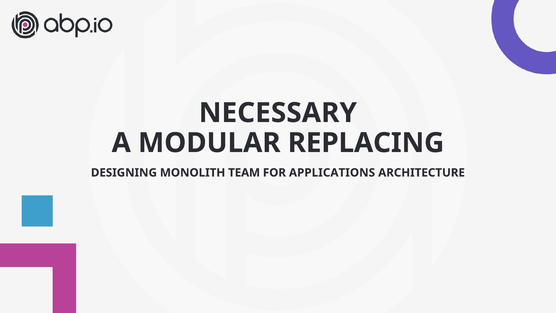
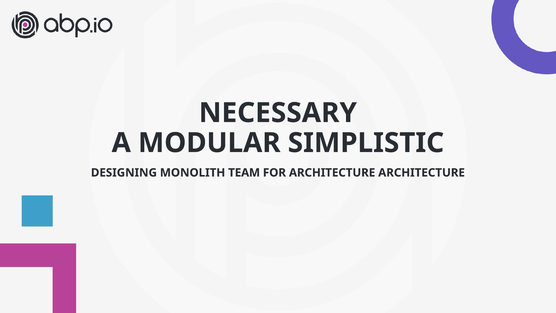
REPLACING: REPLACING -> SIMPLISTIC
FOR APPLICATIONS: APPLICATIONS -> ARCHITECTURE
